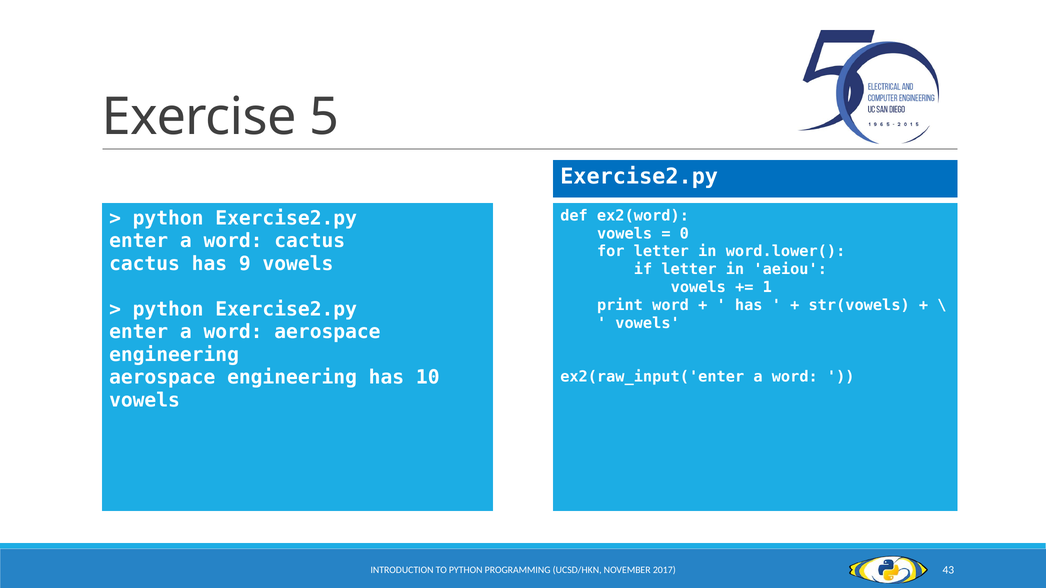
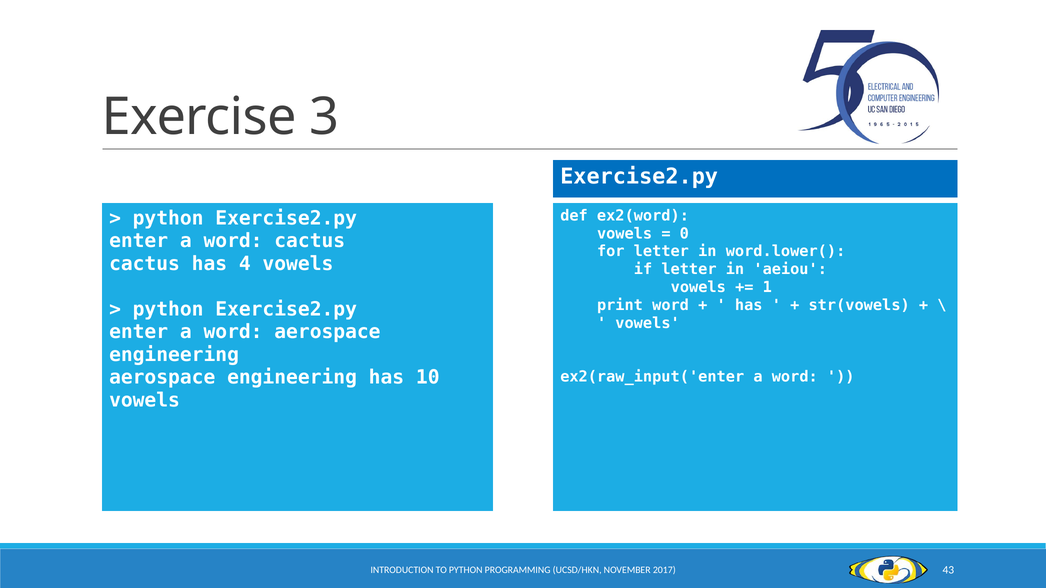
5: 5 -> 3
9: 9 -> 4
